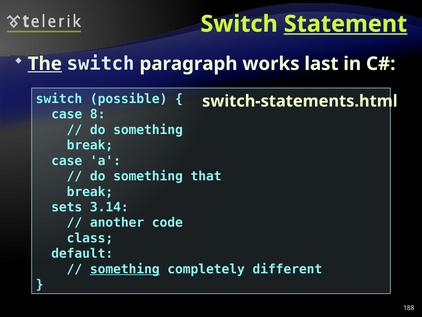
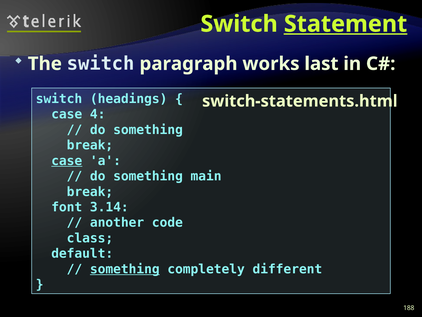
The underline: present -> none
possible: possible -> headings
8: 8 -> 4
case at (67, 161) underline: none -> present
that: that -> main
sets: sets -> font
